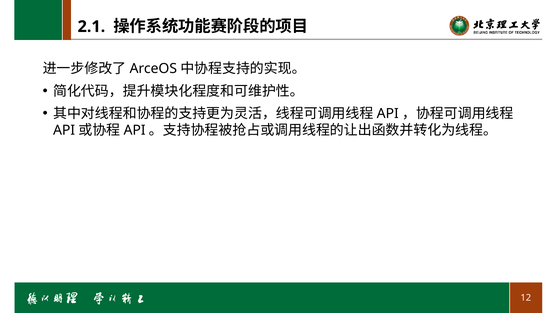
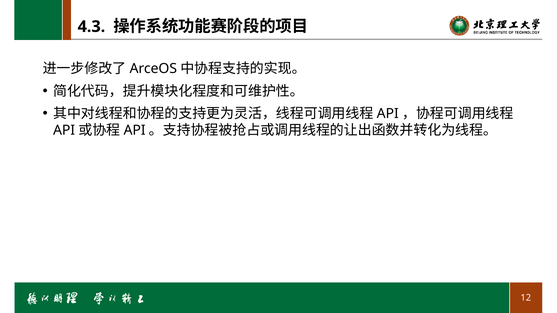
2.1: 2.1 -> 4.3
